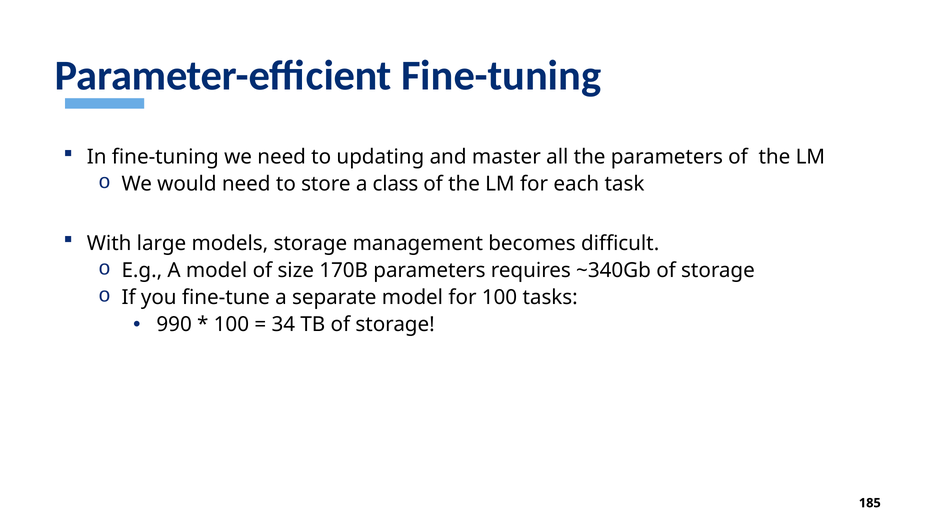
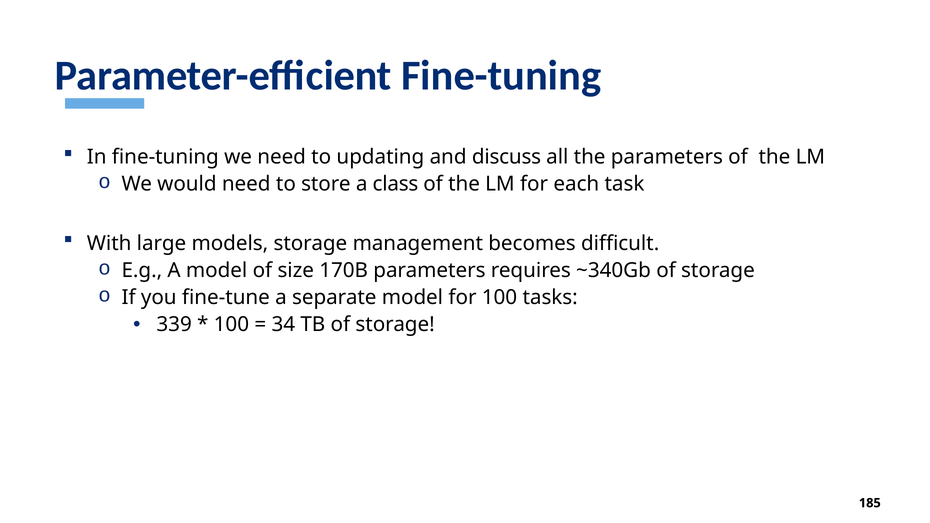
master: master -> discuss
990: 990 -> 339
